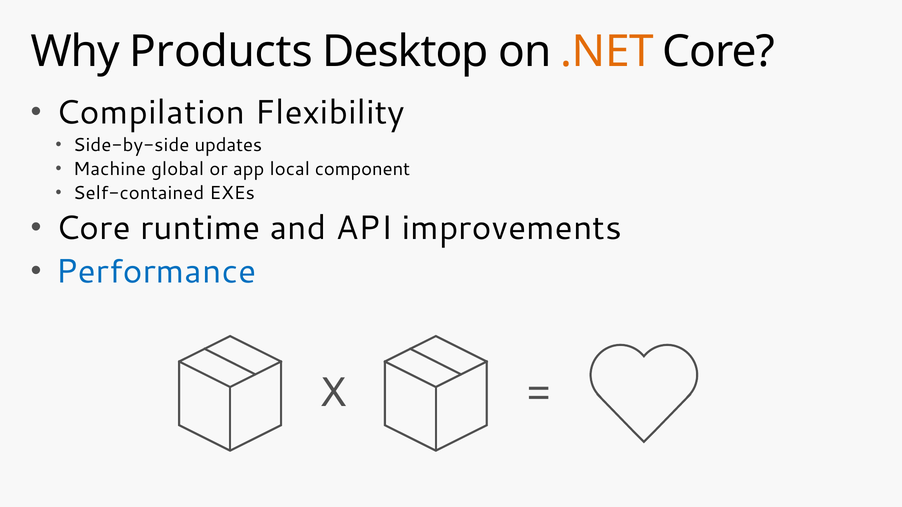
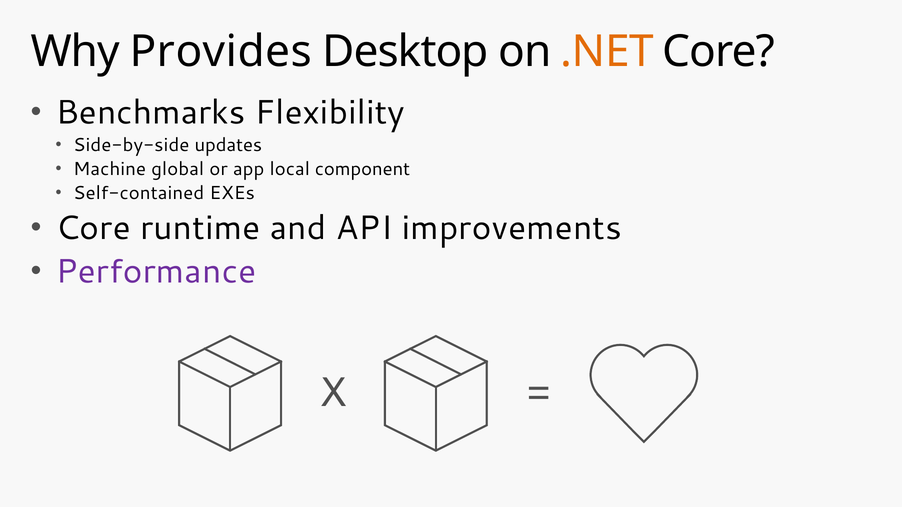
Products: Products -> Provides
Compilation: Compilation -> Benchmarks
Performance colour: blue -> purple
